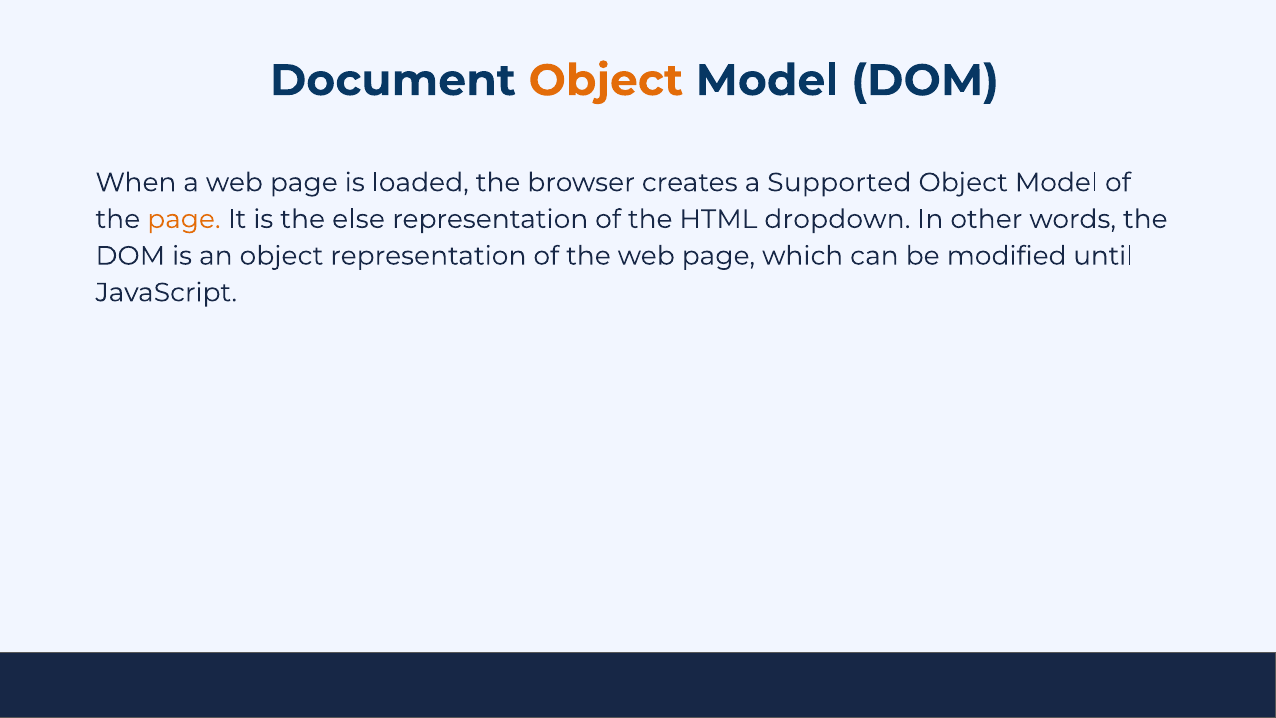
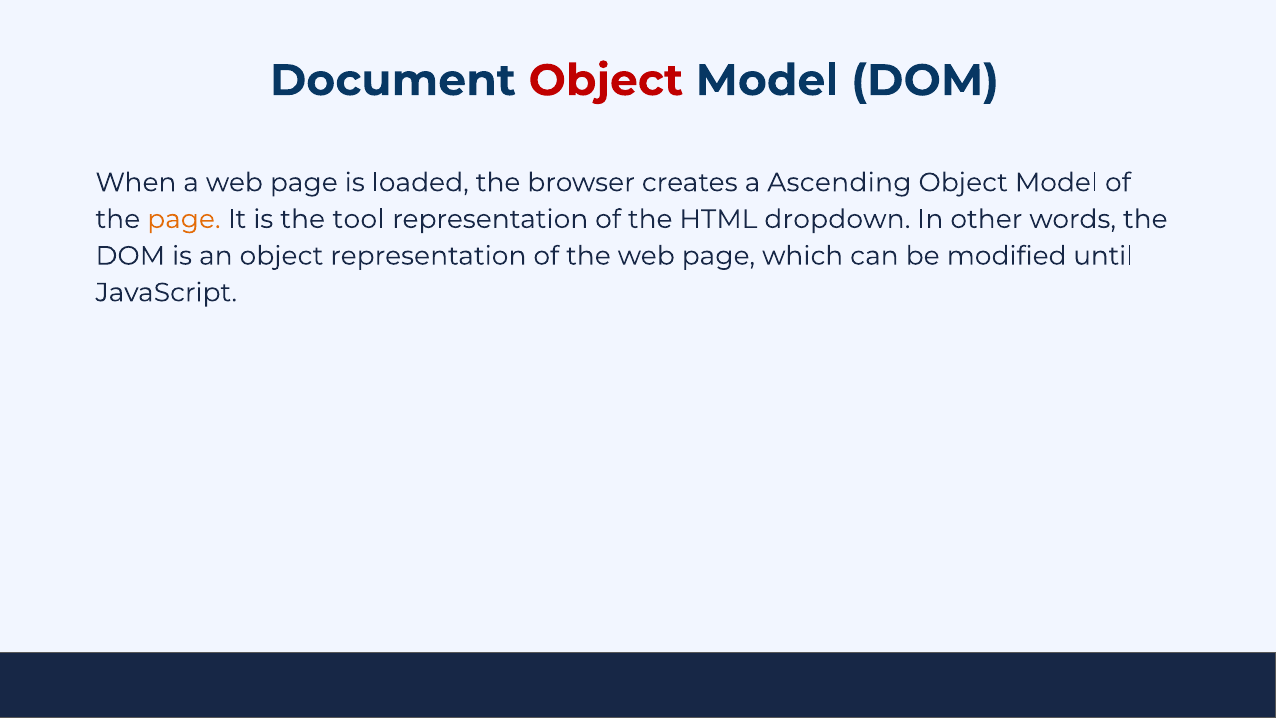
Object at (606, 81) colour: orange -> red
Supported: Supported -> Ascending
else: else -> tool
